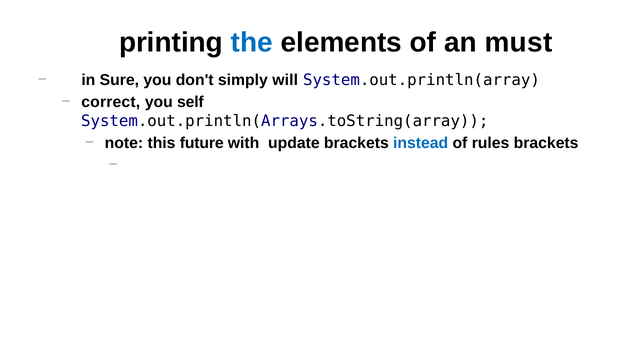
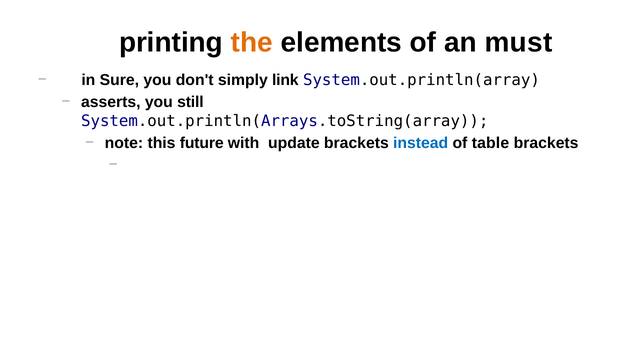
the colour: blue -> orange
will: will -> link
correct: correct -> asserts
self: self -> still
rules: rules -> table
